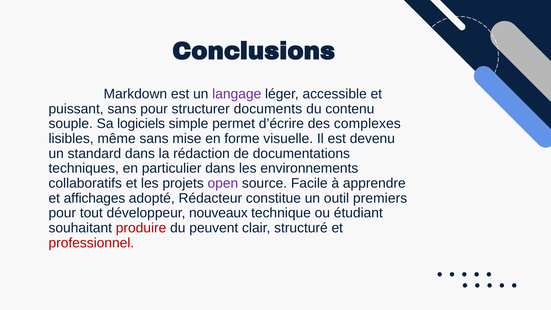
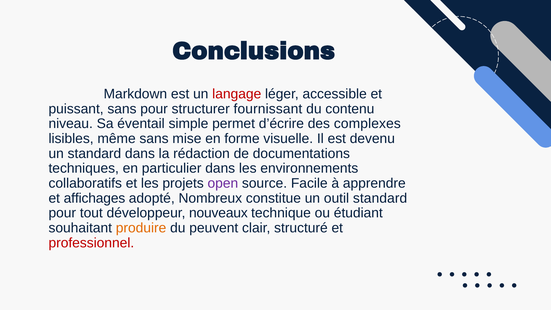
langage colour: purple -> red
documents: documents -> fournissant
souple: souple -> niveau
logiciels: logiciels -> éventail
Rédacteur: Rédacteur -> Nombreux
outil premiers: premiers -> standard
produire colour: red -> orange
